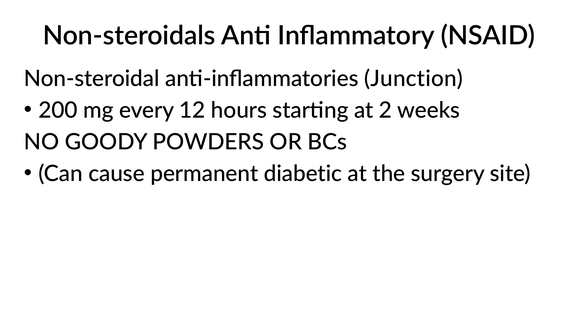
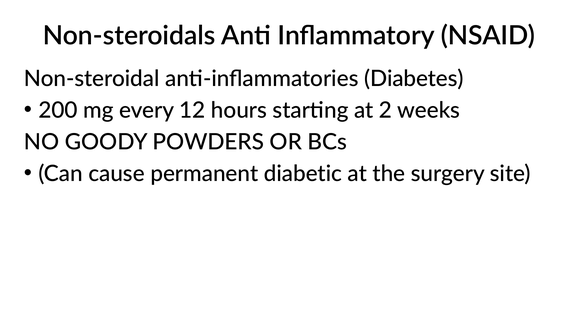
Junction: Junction -> Diabetes
